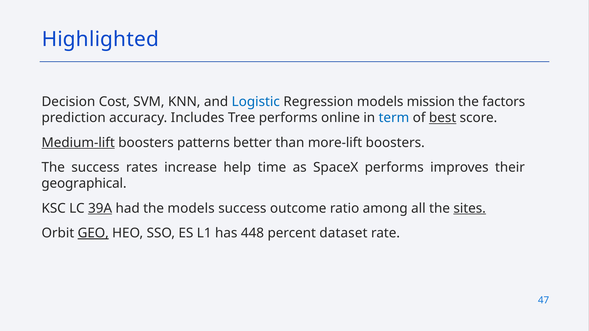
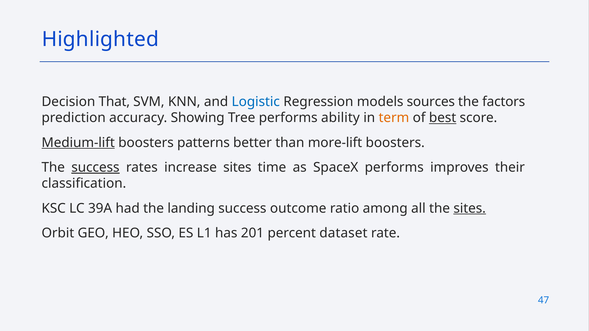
Cost: Cost -> That
mission: mission -> sources
Includes: Includes -> Showing
online: online -> ability
term colour: blue -> orange
success at (95, 167) underline: none -> present
increase help: help -> sites
geographical: geographical -> classification
39A underline: present -> none
the models: models -> landing
GEO underline: present -> none
448: 448 -> 201
